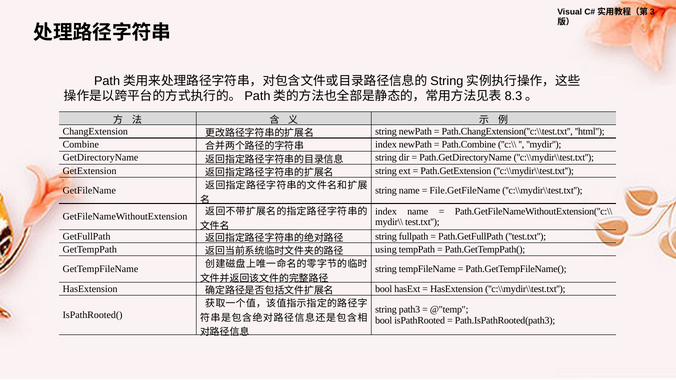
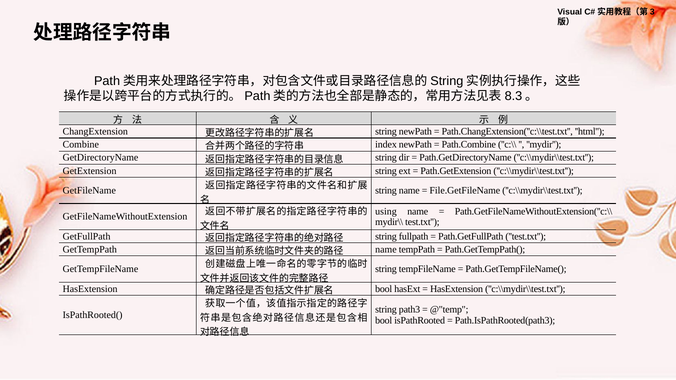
index at (386, 211): index -> using
using at (386, 250): using -> name
